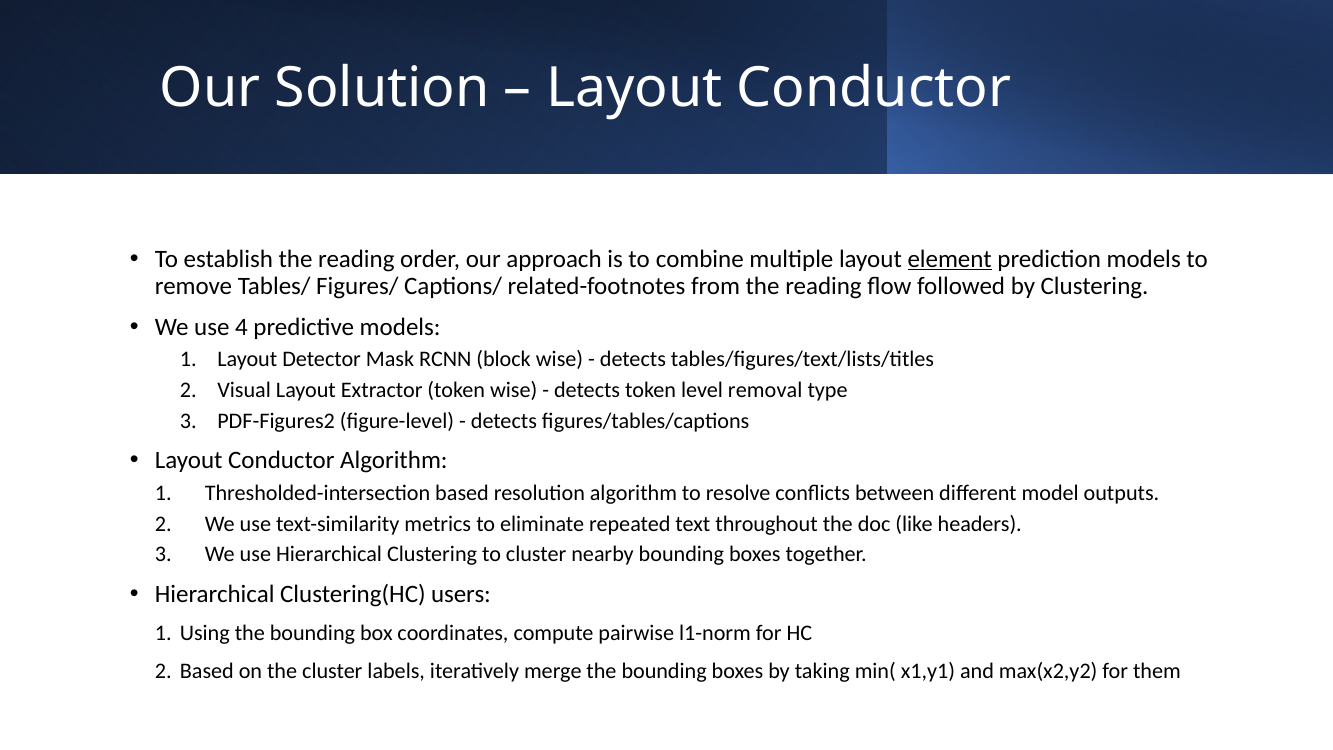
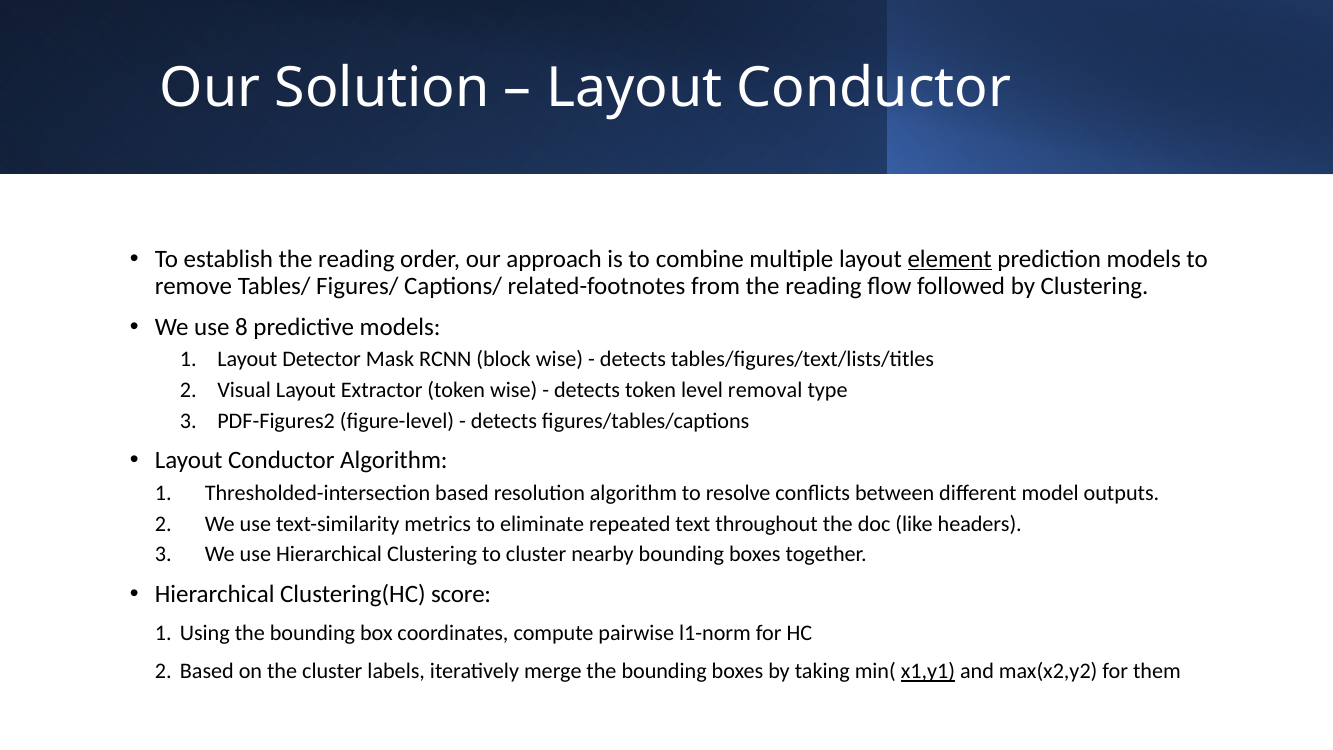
4: 4 -> 8
users: users -> score
x1,y1 underline: none -> present
